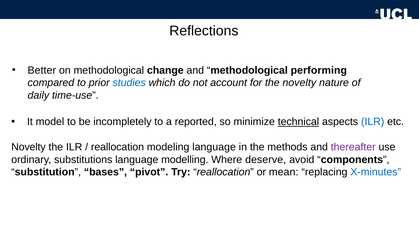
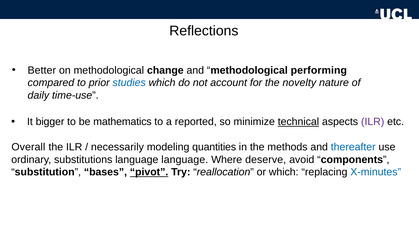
model: model -> bigger
incompletely: incompletely -> mathematics
ILR at (373, 122) colour: blue -> purple
Novelty at (28, 147): Novelty -> Overall
reallocation at (117, 147): reallocation -> necessarily
modeling language: language -> quantities
thereafter colour: purple -> blue
language modelling: modelling -> language
pivot underline: none -> present
or mean: mean -> which
